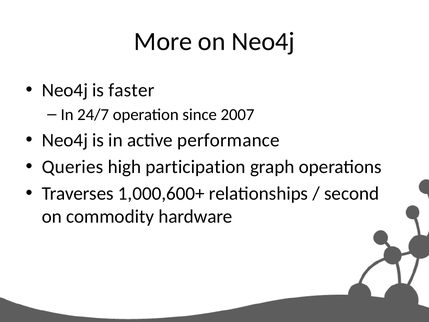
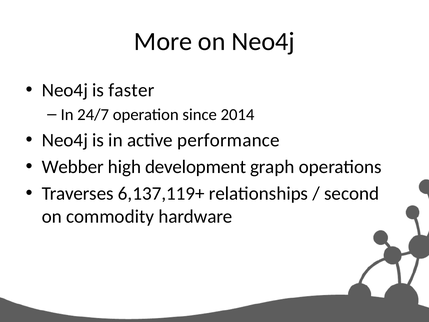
2007: 2007 -> 2014
Queries: Queries -> Webber
participation: participation -> development
1,000,600+: 1,000,600+ -> 6,137,119+
